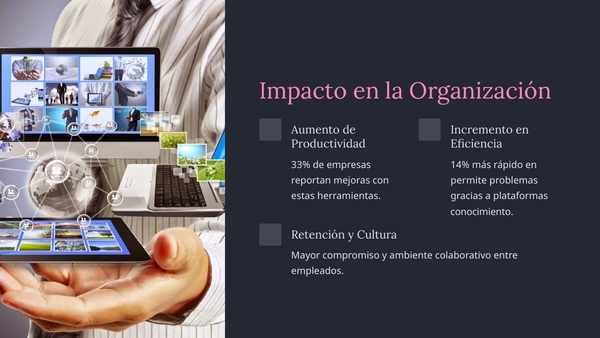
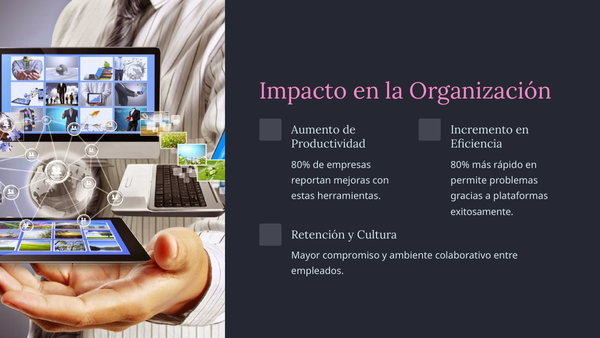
33% at (301, 165): 33% -> 80%
14% at (460, 165): 14% -> 80%
conocimiento: conocimiento -> exitosamente
